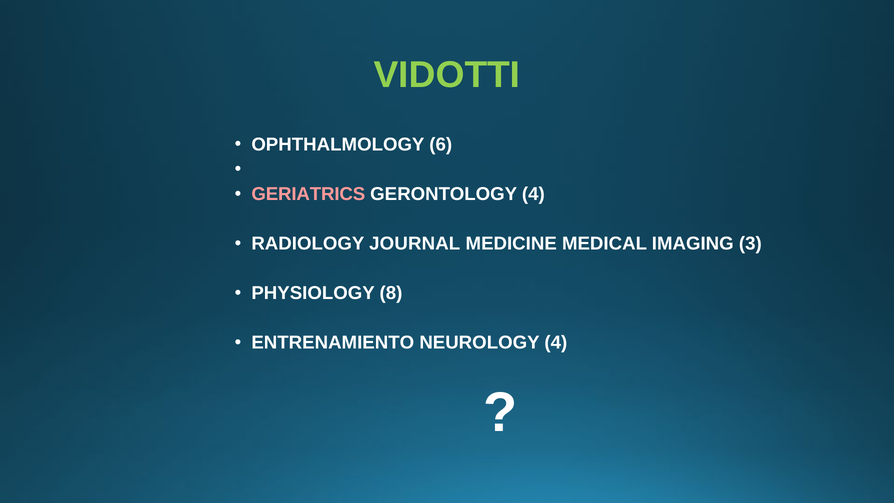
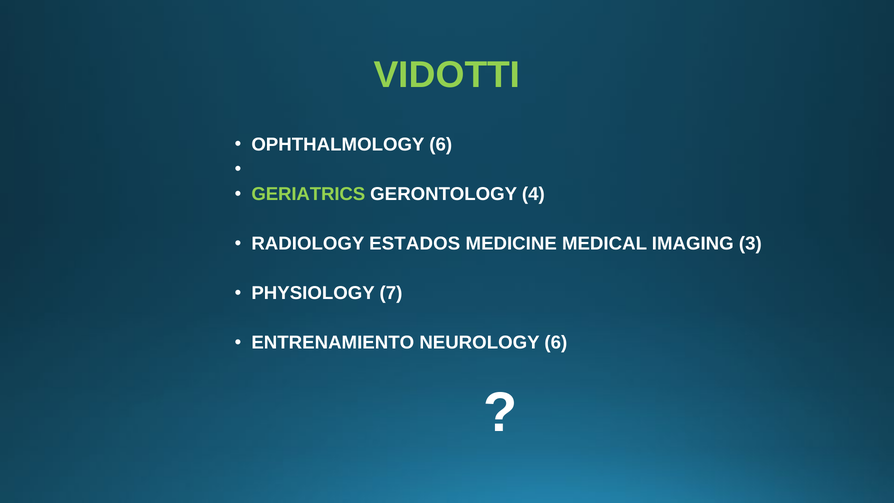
GERIATRICS colour: pink -> light green
JOURNAL: JOURNAL -> ESTADOS
8: 8 -> 7
NEUROLOGY 4: 4 -> 6
